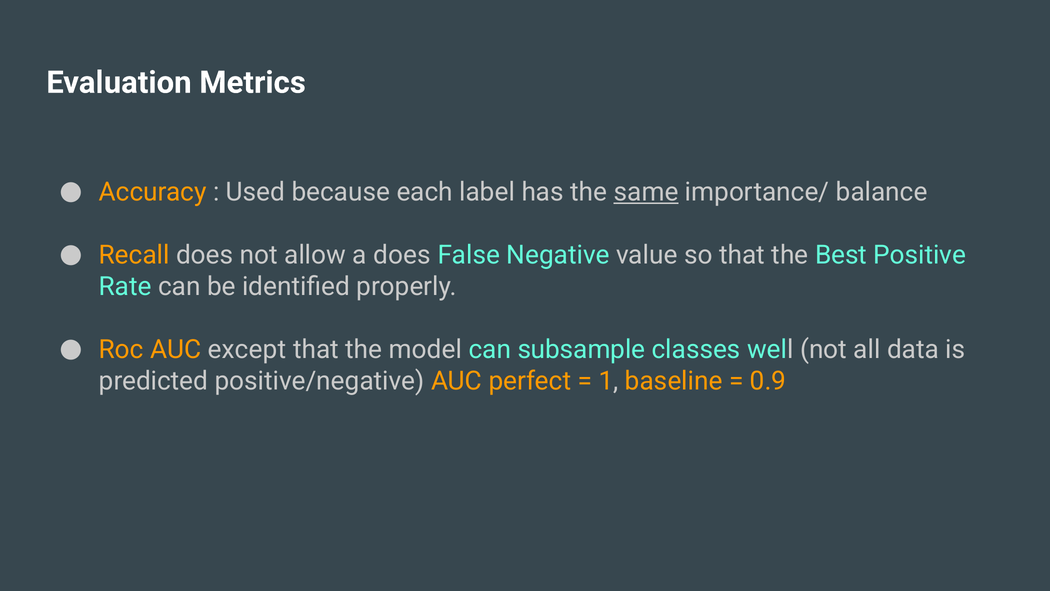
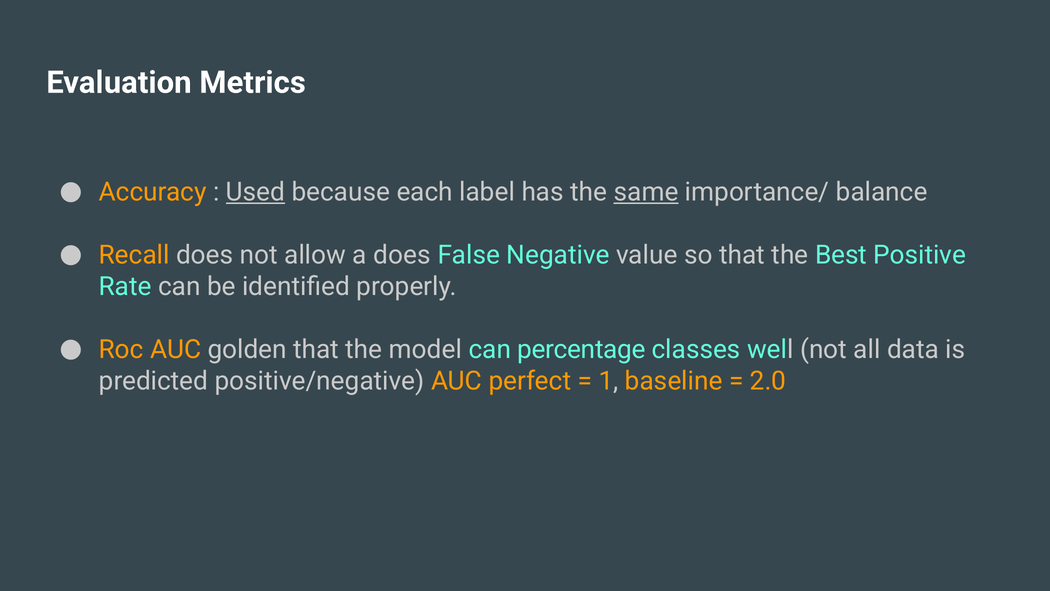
Used underline: none -> present
except: except -> golden
subsample: subsample -> percentage
0.9: 0.9 -> 2.0
